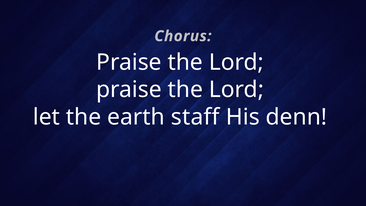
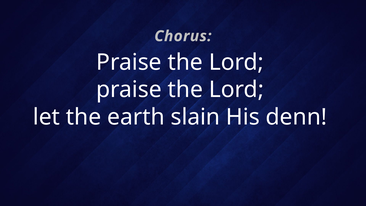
staff: staff -> slain
